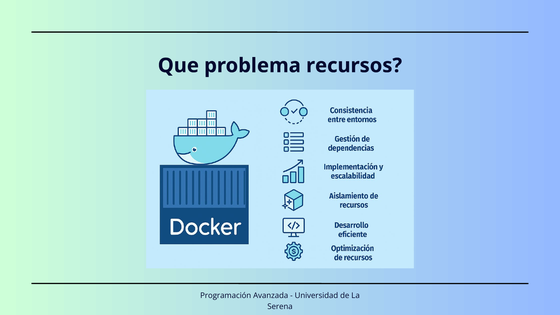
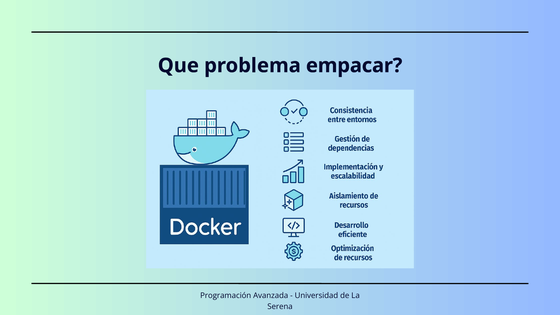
recursos: recursos -> empacar
